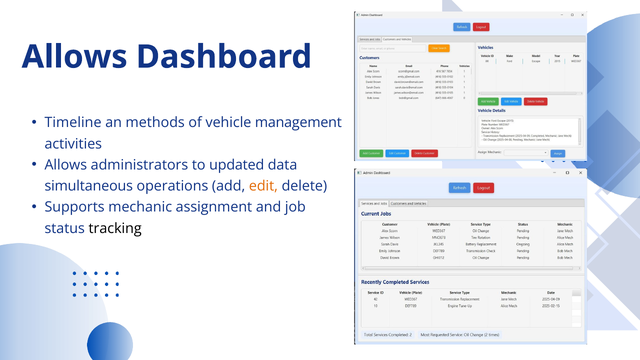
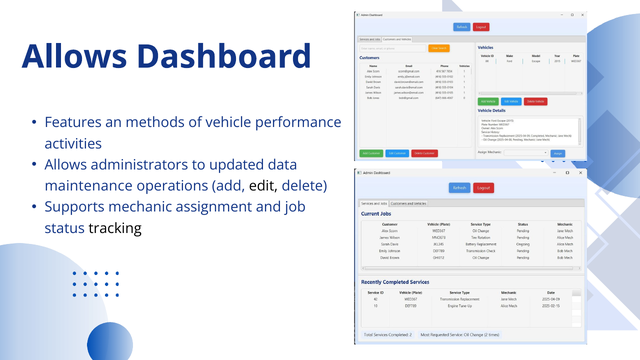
Timeline: Timeline -> Features
management: management -> performance
simultaneous: simultaneous -> maintenance
edit colour: orange -> black
